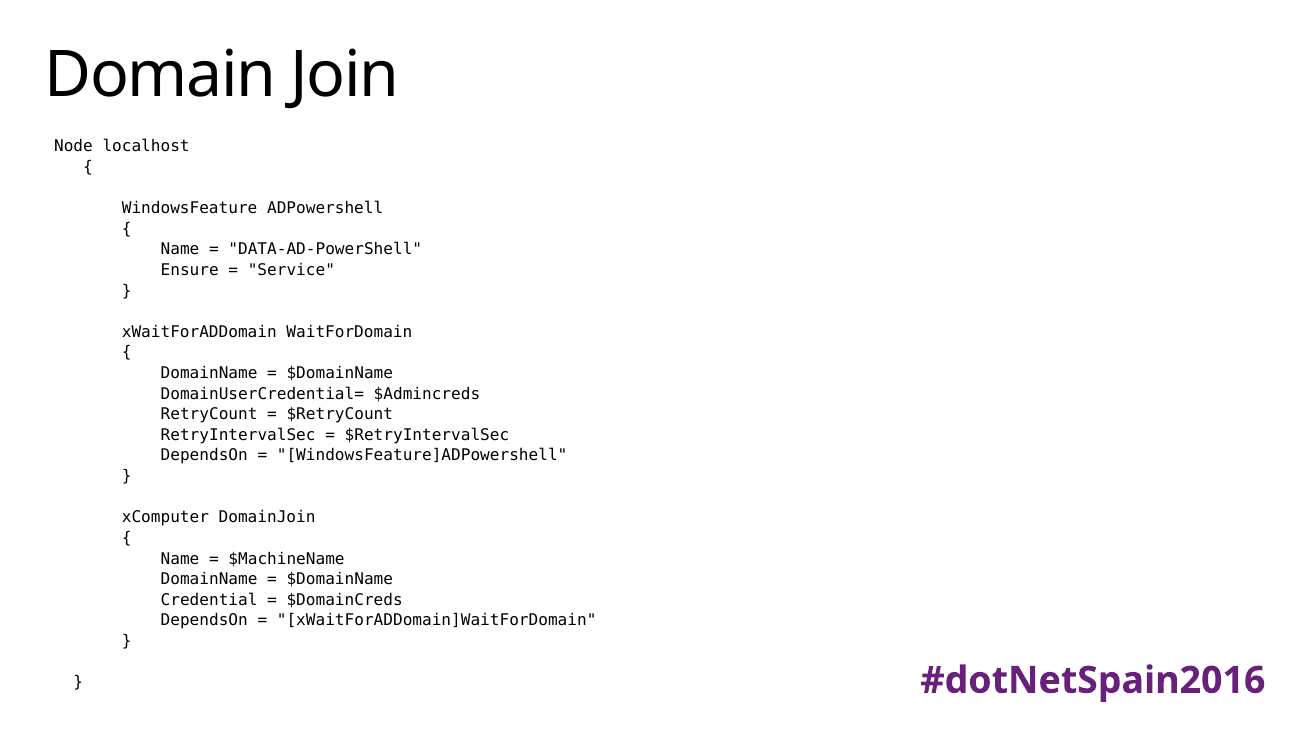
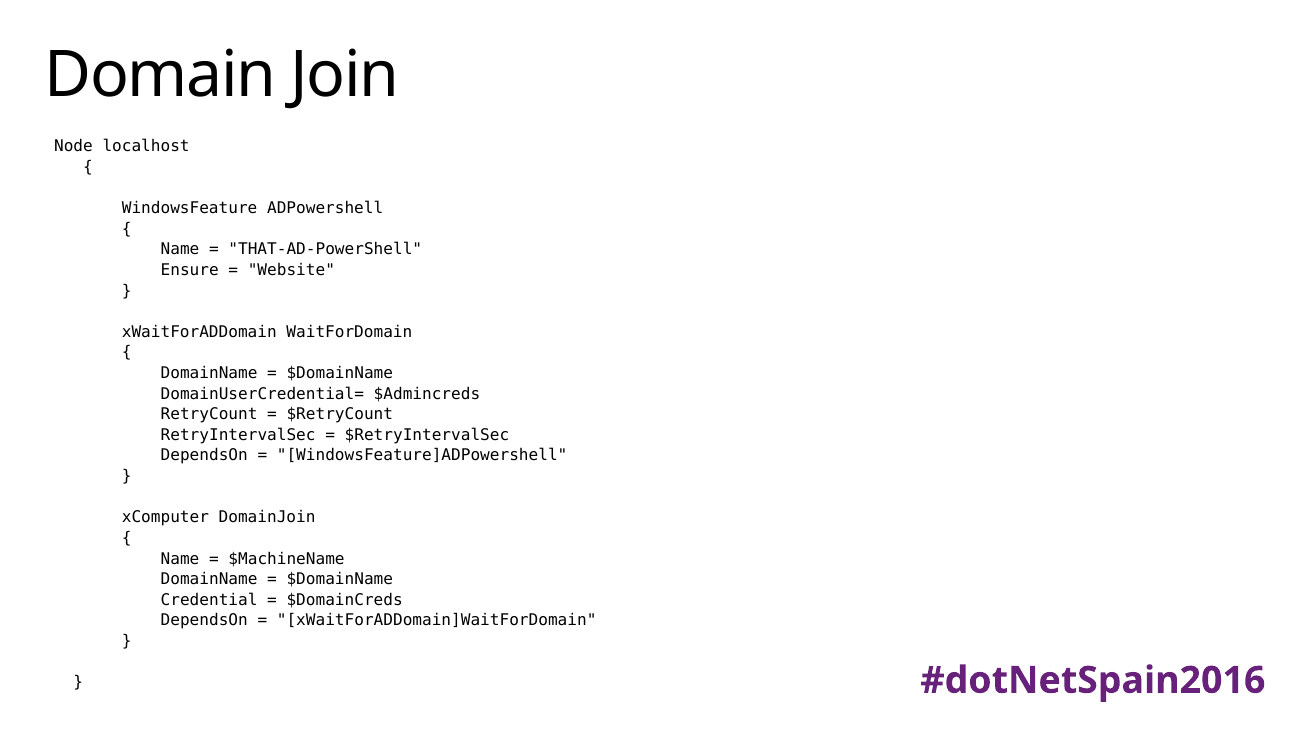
DATA-AD-PowerShell: DATA-AD-PowerShell -> THAT-AD-PowerShell
Service: Service -> Website
